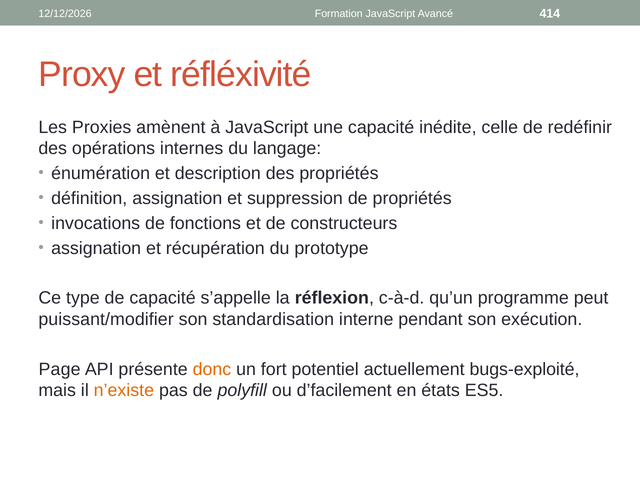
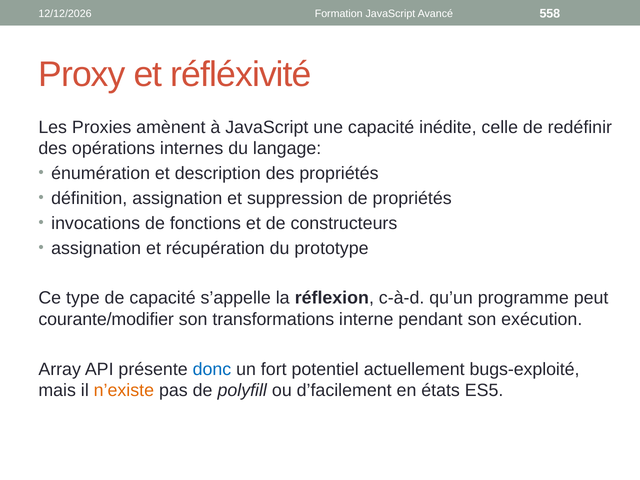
414: 414 -> 558
puissant/modifier: puissant/modifier -> courante/modifier
standardisation: standardisation -> transformations
Page: Page -> Array
donc colour: orange -> blue
